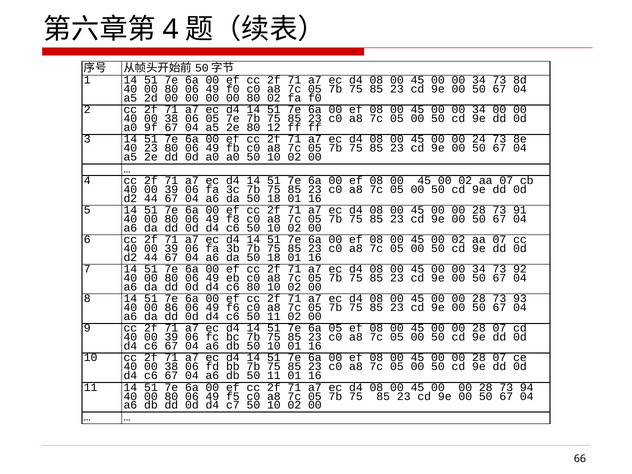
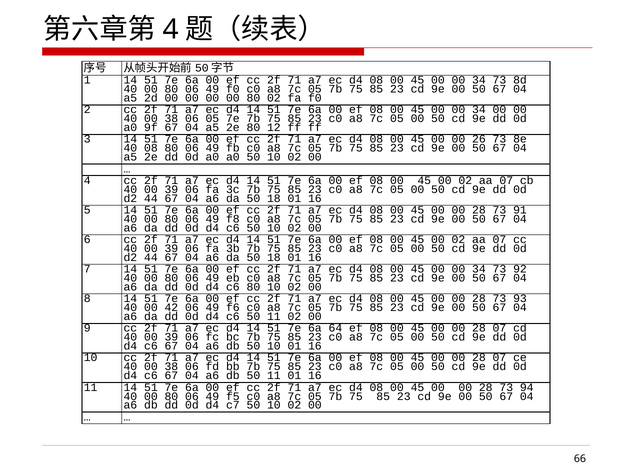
24: 24 -> 26
40 23: 23 -> 08
86: 86 -> 42
6a 05: 05 -> 64
